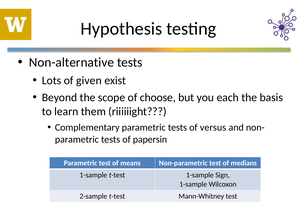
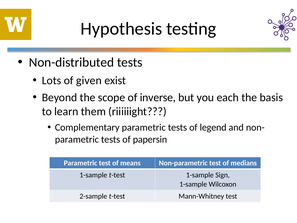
Non-alternative: Non-alternative -> Non-distributed
choose: choose -> inverse
versus: versus -> legend
